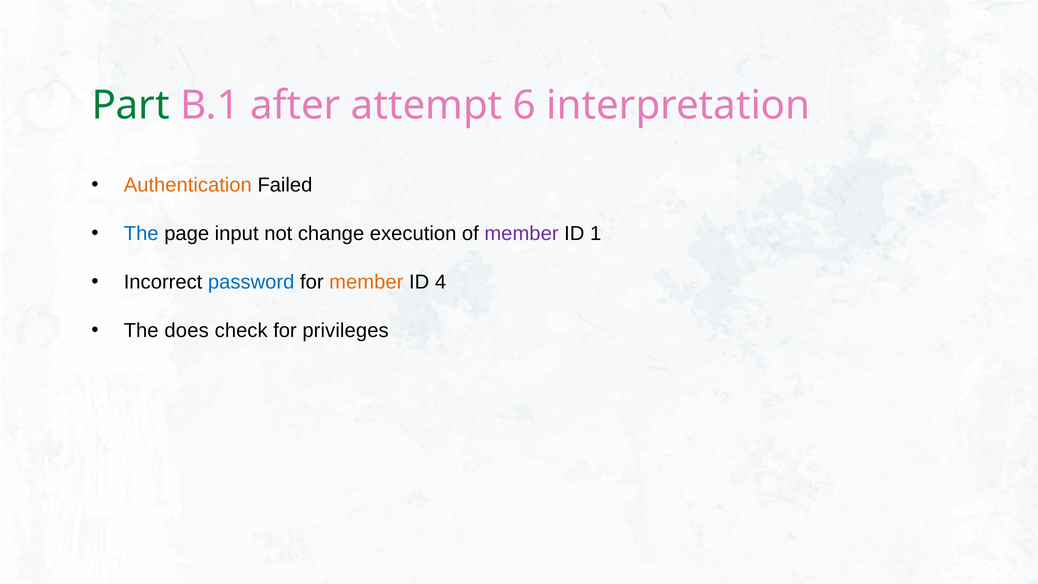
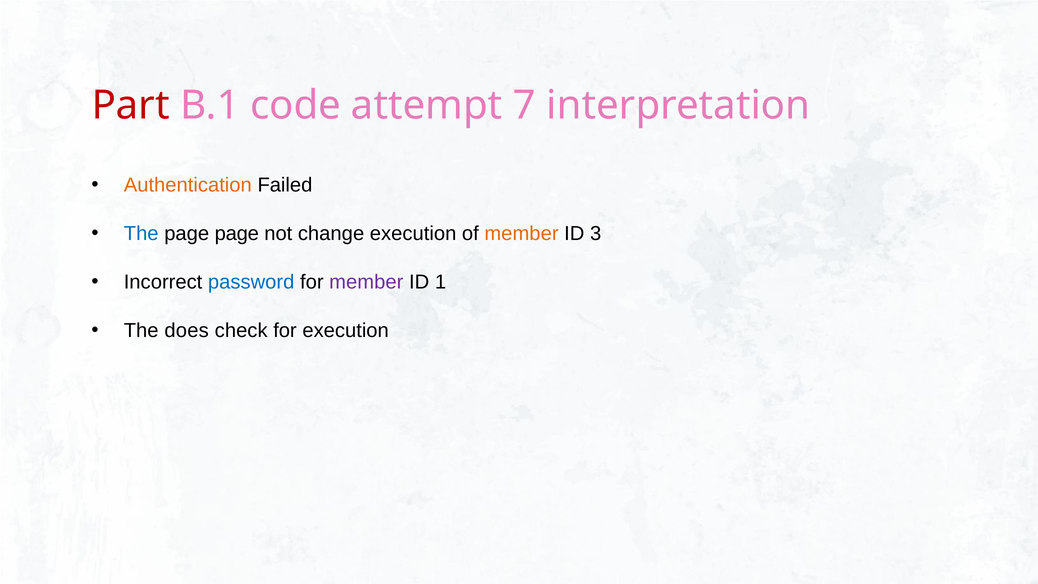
Part colour: green -> red
after: after -> code
6: 6 -> 7
page input: input -> page
member at (521, 234) colour: purple -> orange
1: 1 -> 3
member at (366, 282) colour: orange -> purple
4: 4 -> 1
for privileges: privileges -> execution
